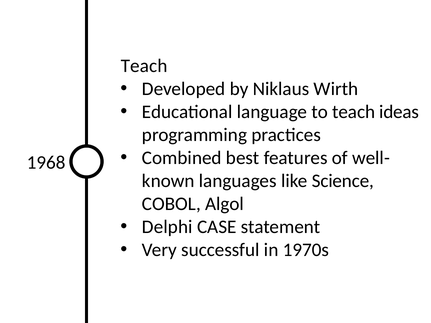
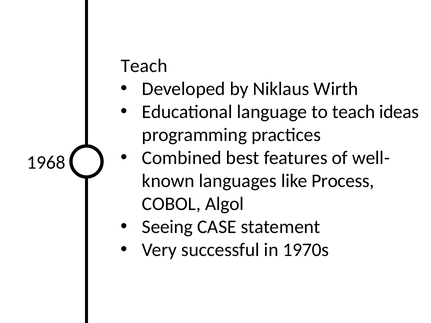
Science: Science -> Process
Delphi: Delphi -> Seeing
